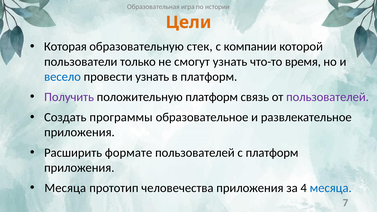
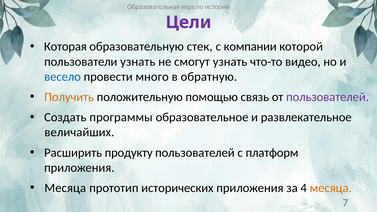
Цели colour: orange -> purple
пользователи только: только -> узнать
время: время -> видео
провести узнать: узнать -> много
в платформ: платформ -> обратную
Получить colour: purple -> orange
положительную платформ: платформ -> помощью
приложения at (79, 132): приложения -> величайших
формате: формате -> продукту
человечества: человечества -> исторических
месяца at (331, 188) colour: blue -> orange
